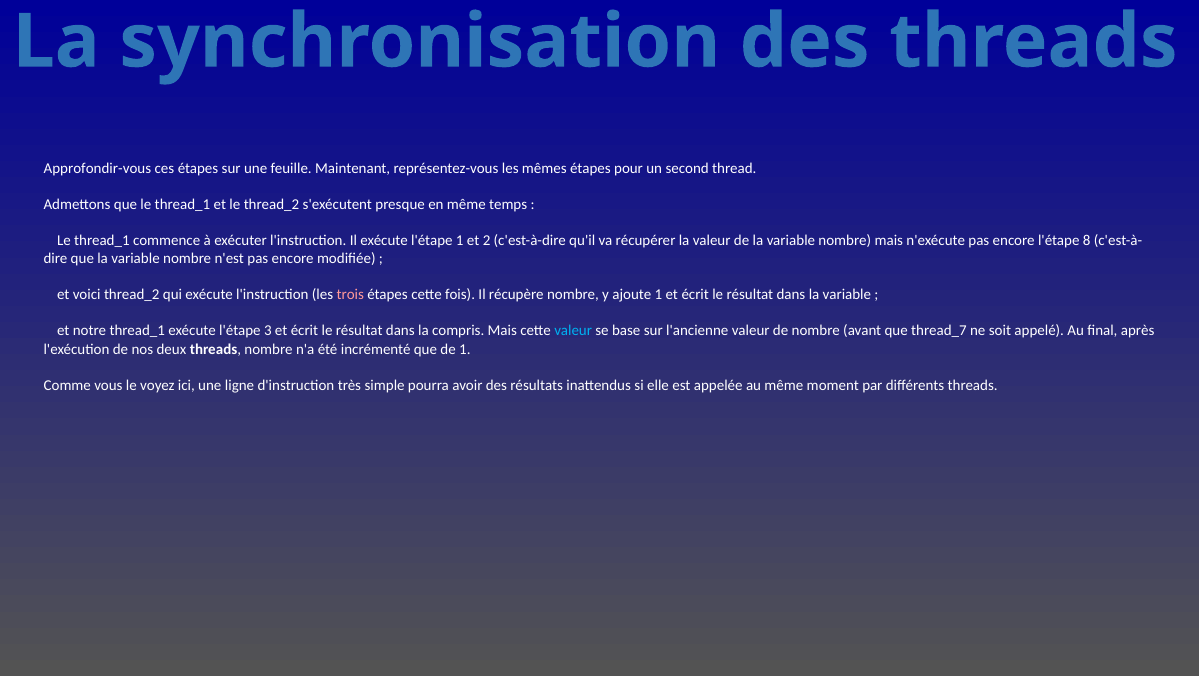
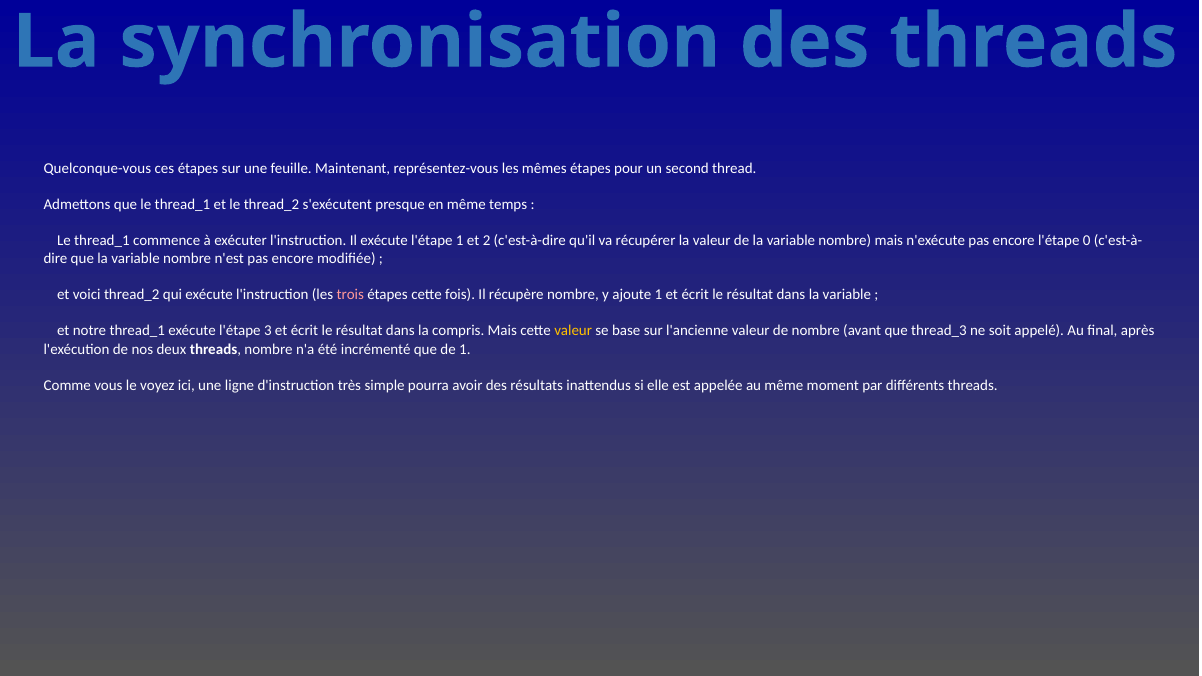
Approfondir-vous: Approfondir-vous -> Quelconque-vous
8: 8 -> 0
valeur at (573, 331) colour: light blue -> yellow
thread_7: thread_7 -> thread_3
